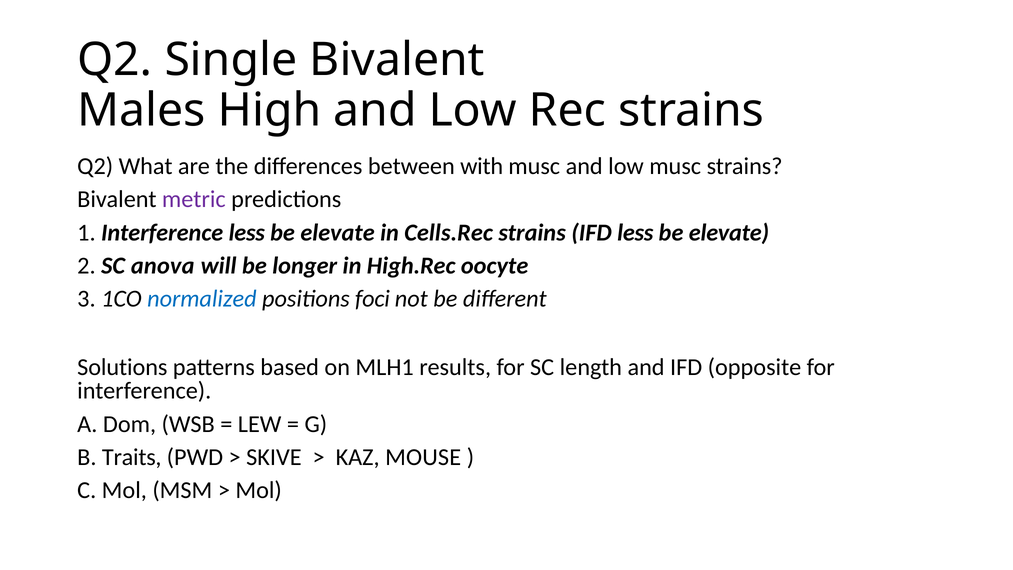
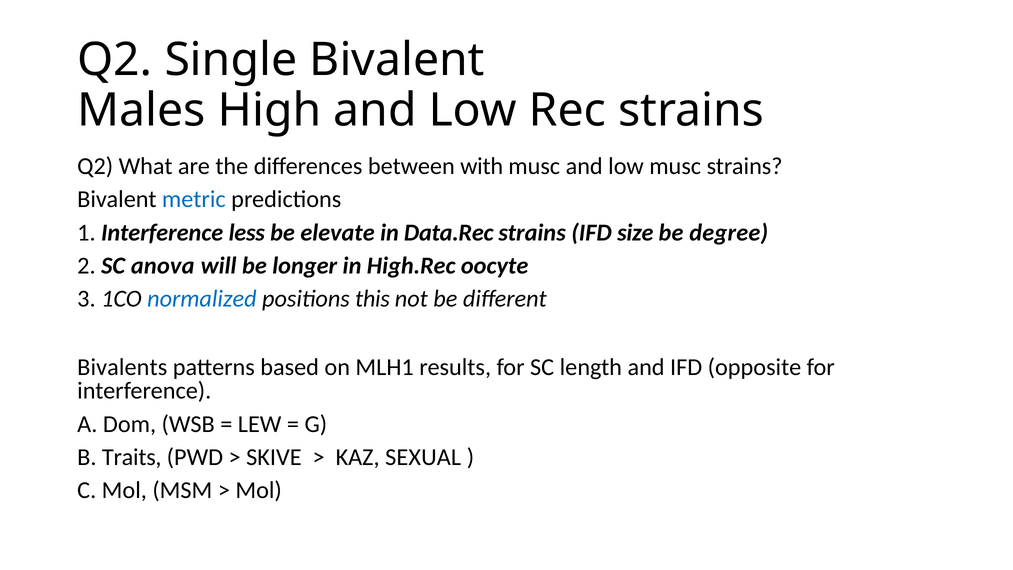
metric colour: purple -> blue
Cells.Rec: Cells.Rec -> Data.Rec
IFD less: less -> size
elevate at (729, 232): elevate -> degree
foci: foci -> this
Solutions: Solutions -> Bivalents
MOUSE: MOUSE -> SEXUAL
